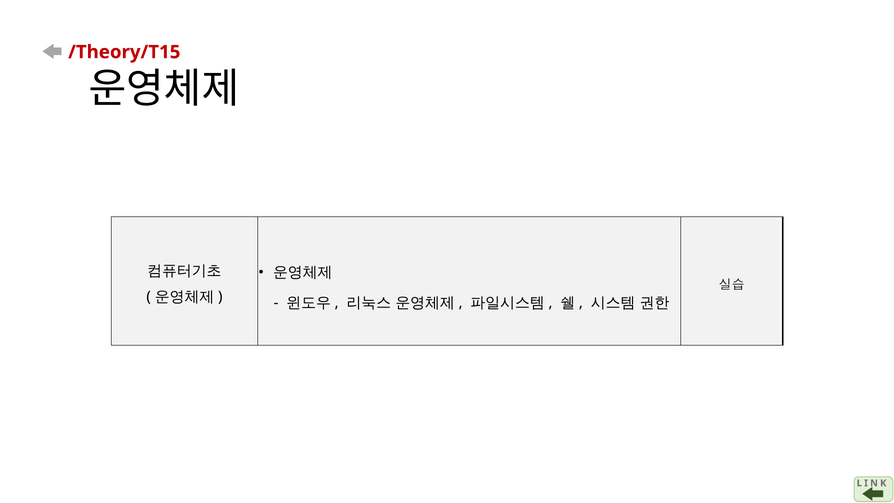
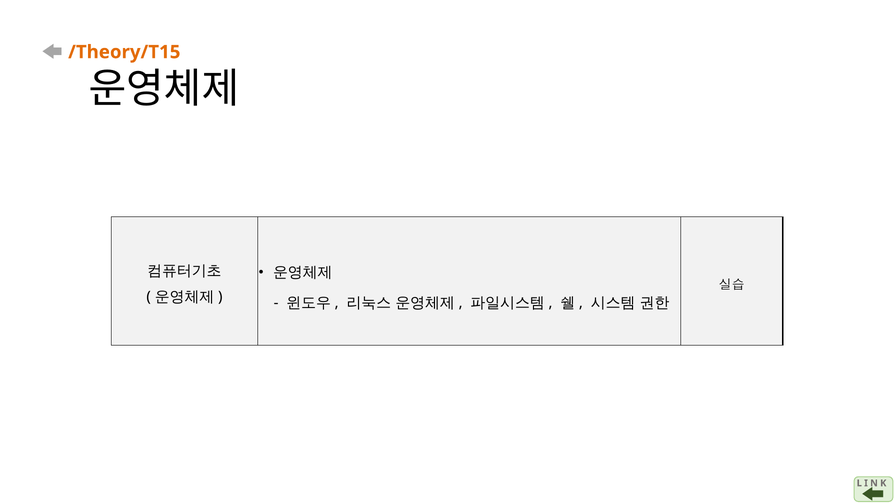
/Theory/T15 colour: red -> orange
